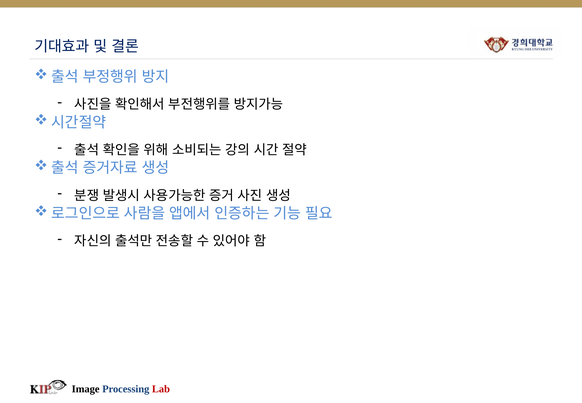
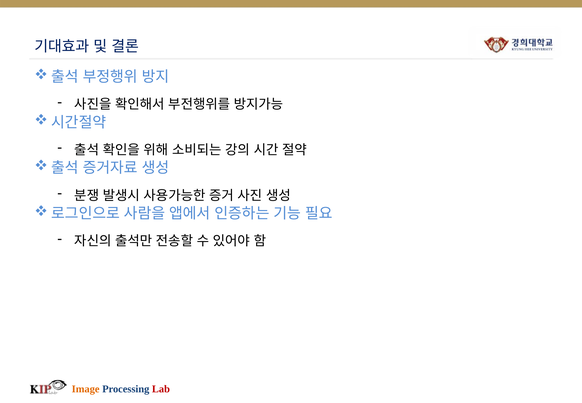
Image colour: black -> orange
